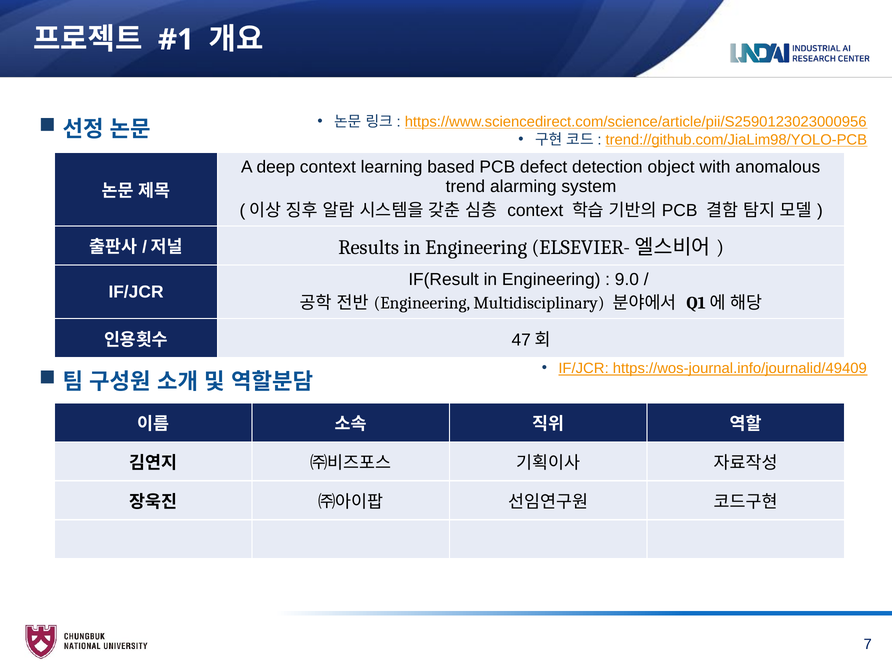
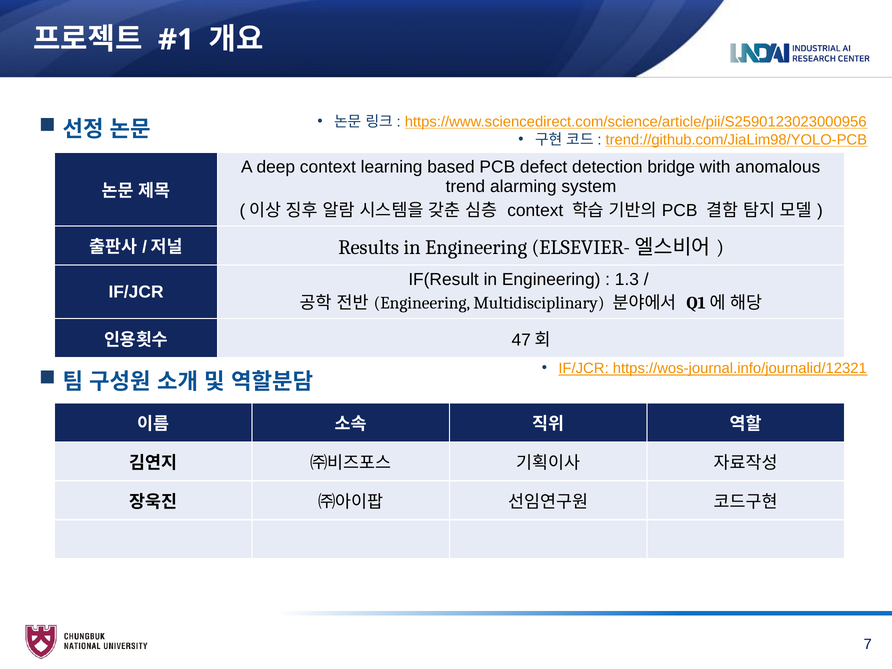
object: object -> bridge
9.0: 9.0 -> 1.3
https://wos-journal.info/journalid/49409: https://wos-journal.info/journalid/49409 -> https://wos-journal.info/journalid/12321
